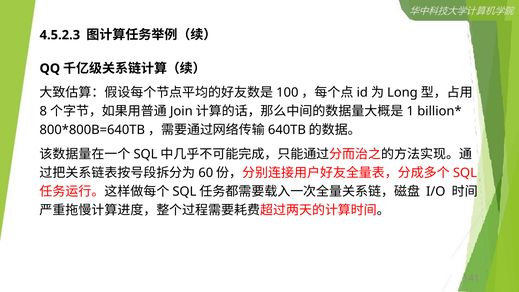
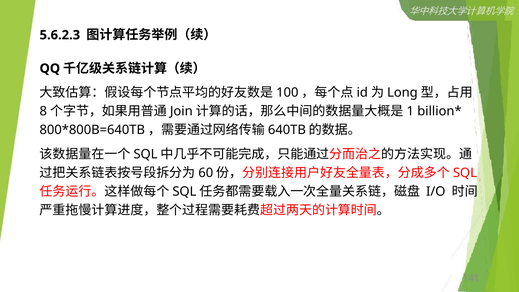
4.5.2.3: 4.5.2.3 -> 5.6.2.3
